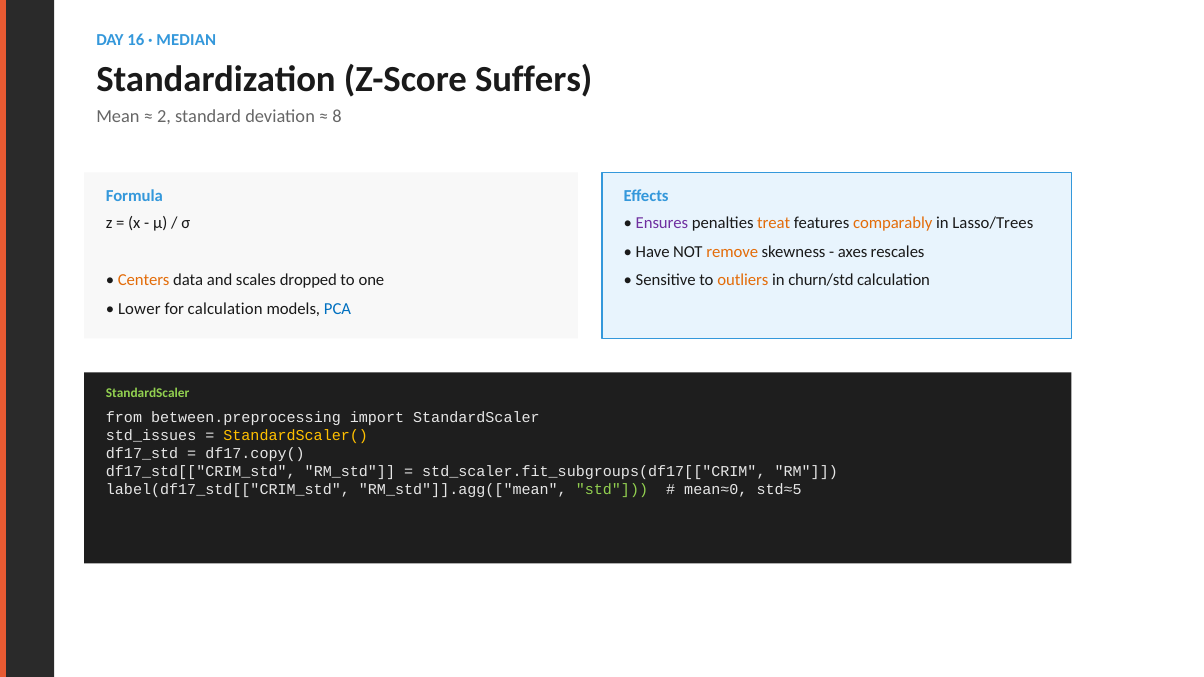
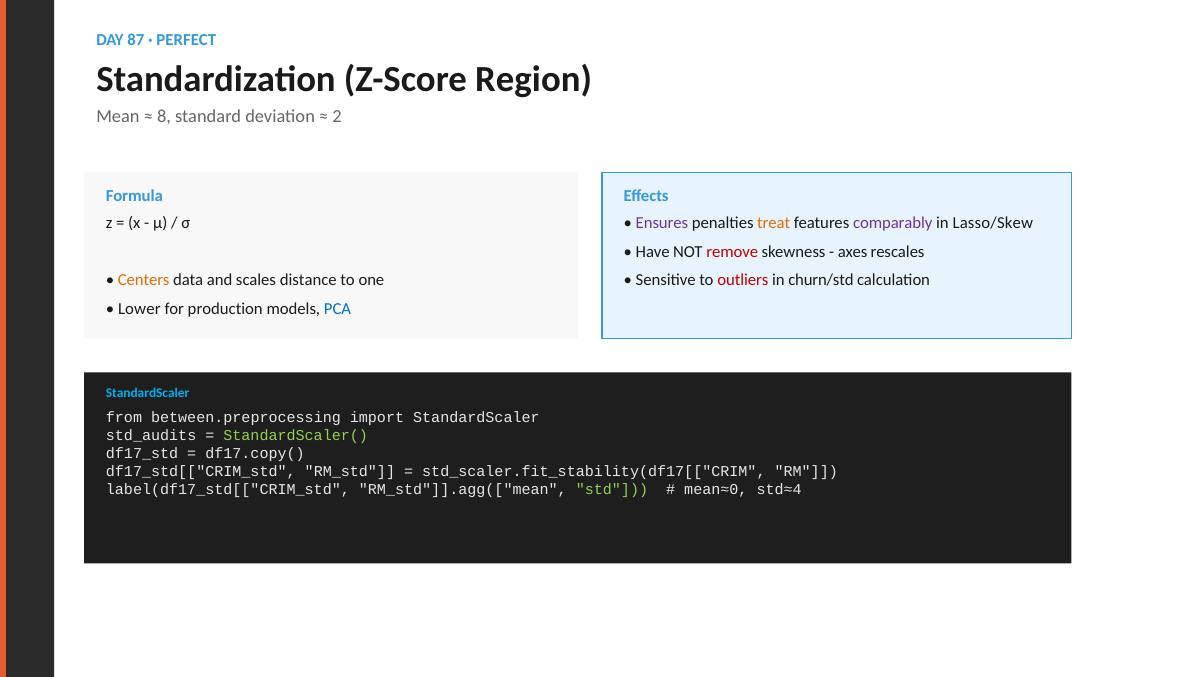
16: 16 -> 87
MEDIAN: MEDIAN -> PERFECT
Suffers: Suffers -> Region
2: 2 -> 8
8: 8 -> 2
comparably colour: orange -> purple
Lasso/Trees: Lasso/Trees -> Lasso/Skew
remove colour: orange -> red
dropped: dropped -> distance
outliers colour: orange -> red
for calculation: calculation -> production
StandardScaler at (148, 393) colour: light green -> light blue
std_issues: std_issues -> std_audits
StandardScaler( colour: yellow -> light green
std_scaler.fit_subgroups(df17[["CRIM: std_scaler.fit_subgroups(df17[["CRIM -> std_scaler.fit_stability(df17[["CRIM
std≈5: std≈5 -> std≈4
